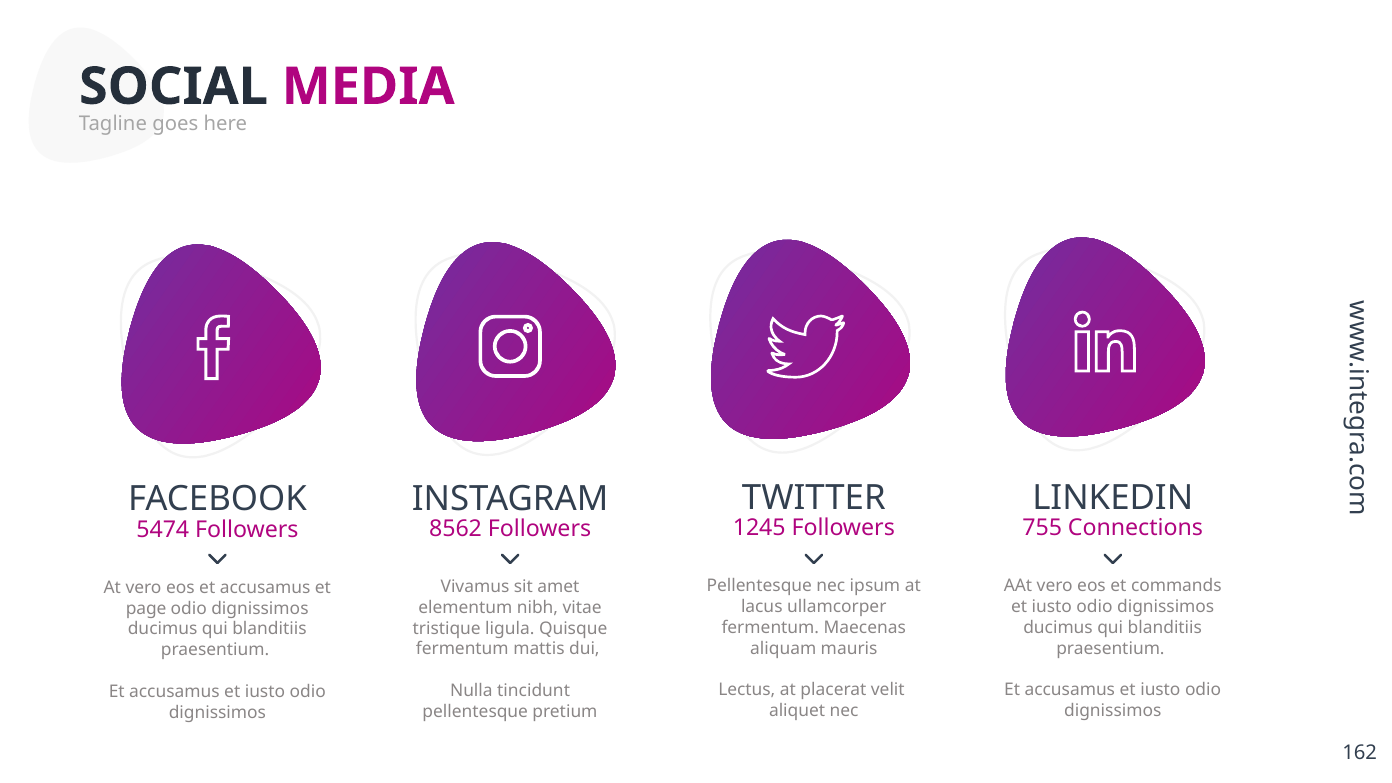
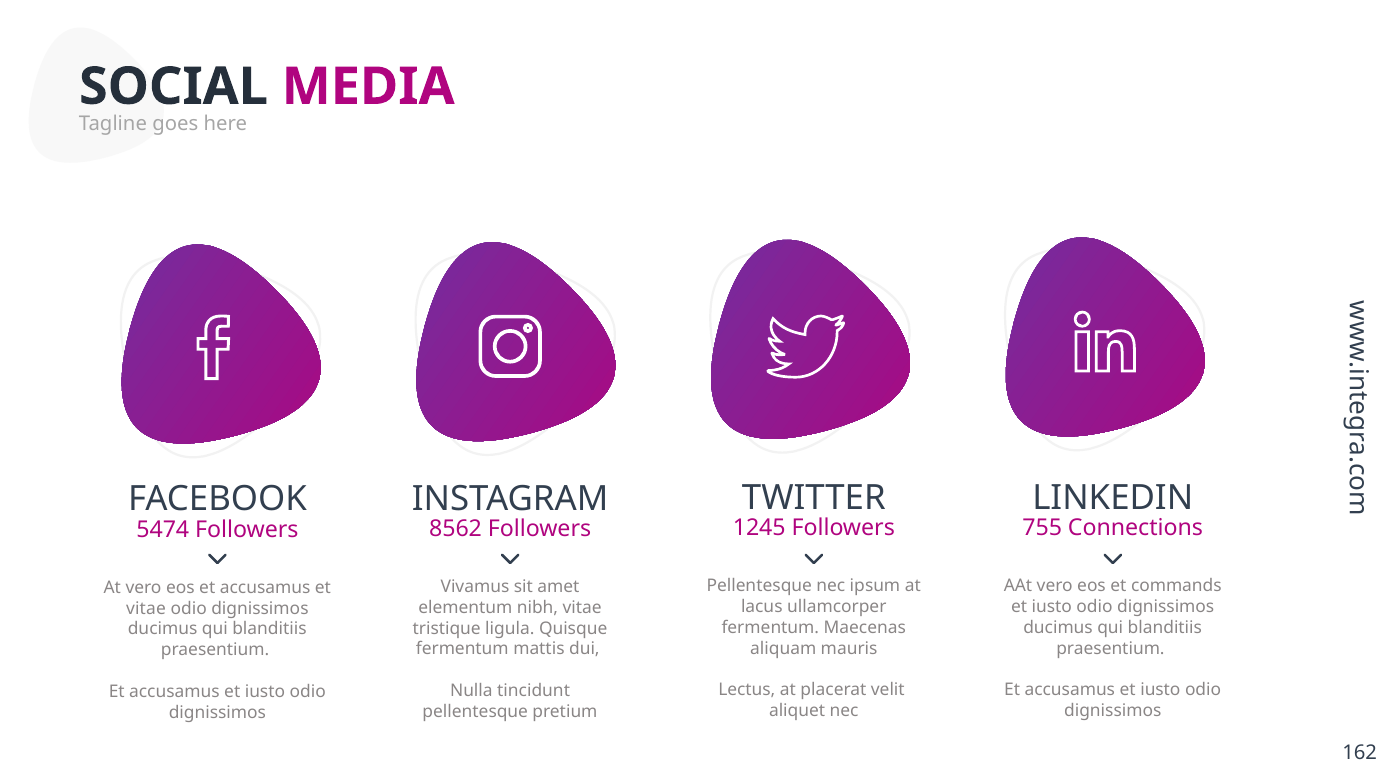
page at (146, 608): page -> vitae
